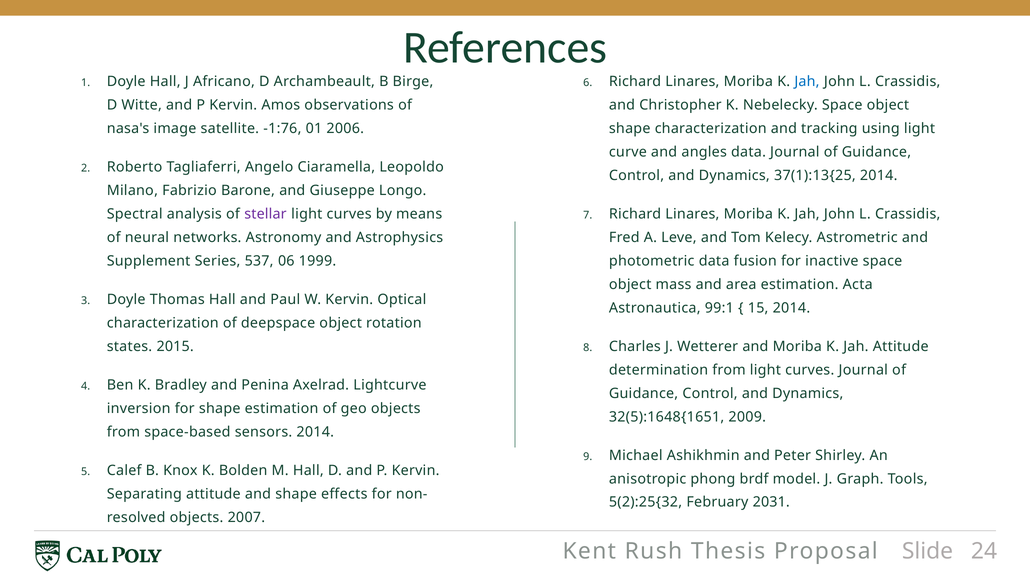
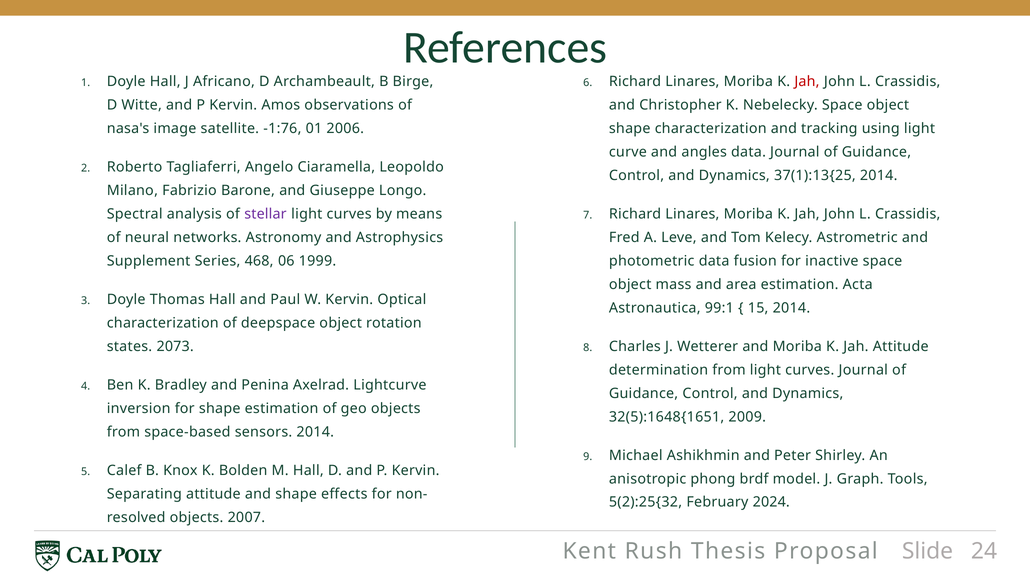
Jah at (807, 82) colour: blue -> red
537: 537 -> 468
2015: 2015 -> 2073
2031: 2031 -> 2024
